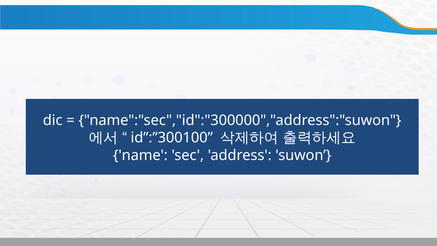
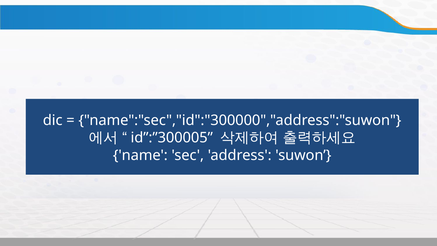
id”:”300100: id”:”300100 -> id”:”300005
